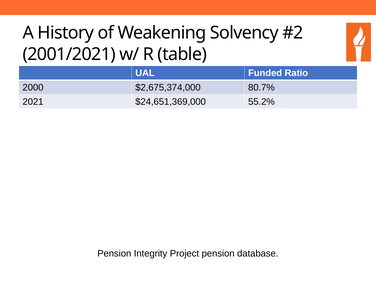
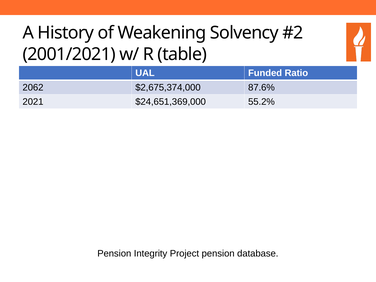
2000: 2000 -> 2062
80.7%: 80.7% -> 87.6%
